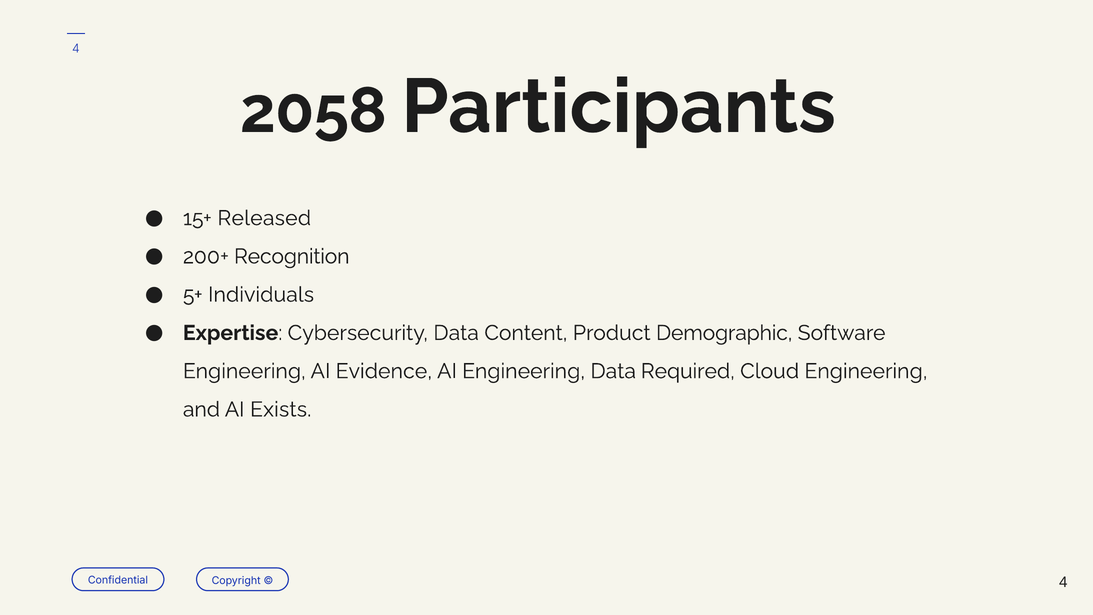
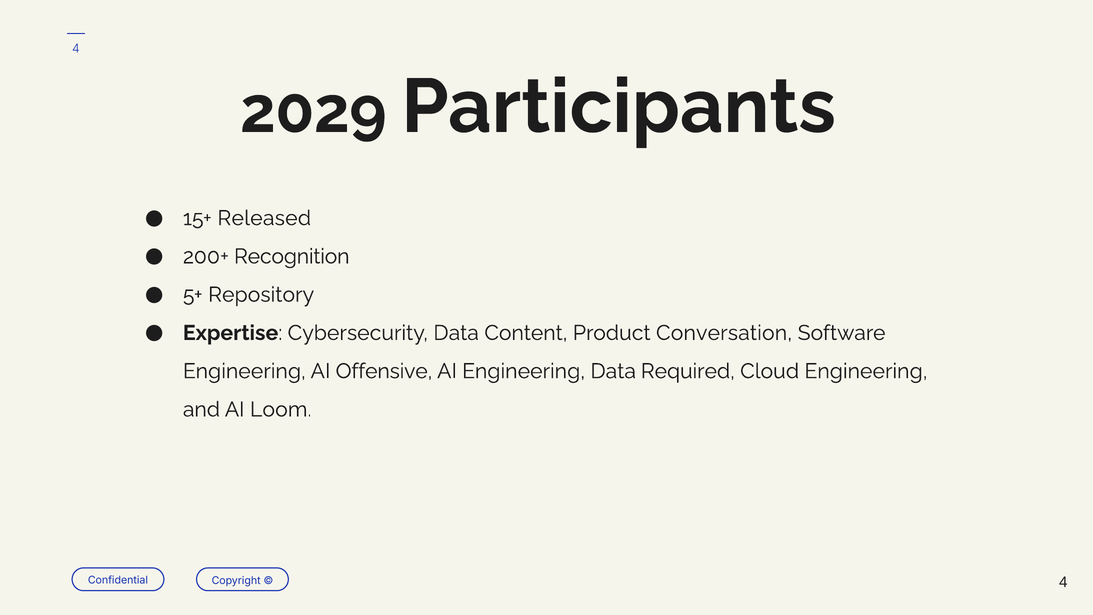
2058: 2058 -> 2029
Individuals: Individuals -> Repository
Demographic: Demographic -> Conversation
Evidence: Evidence -> Offensive
Exists: Exists -> Loom
